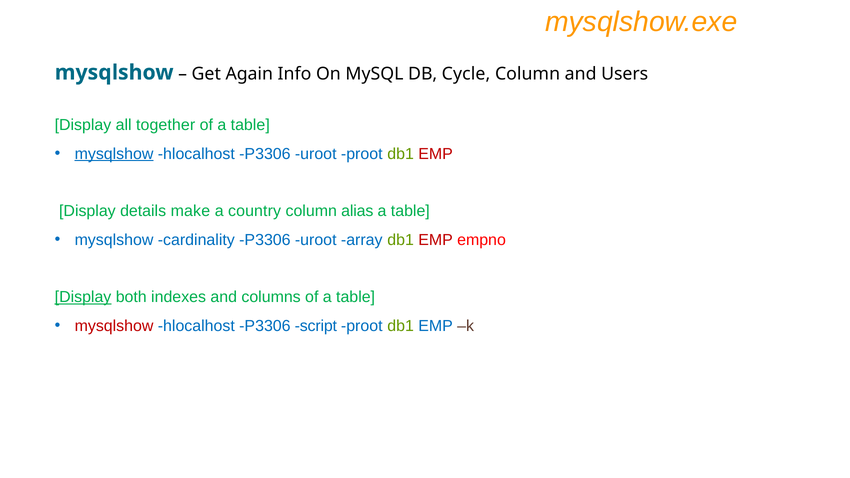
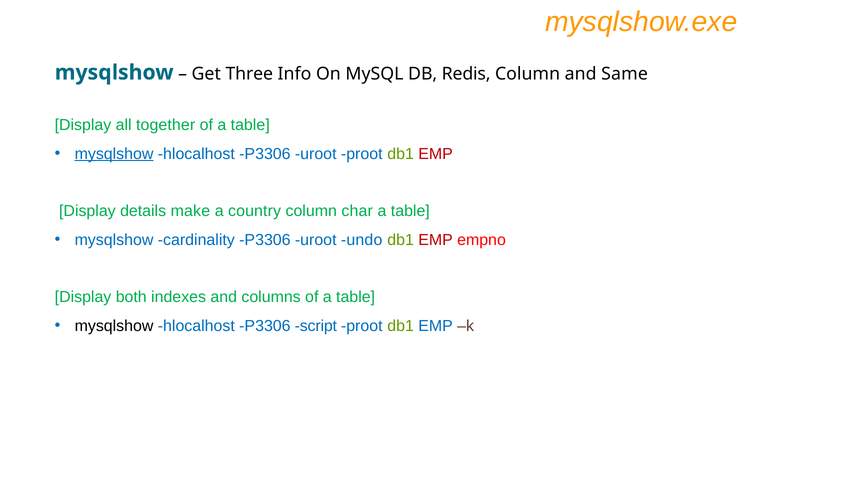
Again: Again -> Three
Cycle: Cycle -> Redis
Users: Users -> Same
alias: alias -> char
array: array -> undo
Display at (83, 297) underline: present -> none
mysqlshow at (114, 326) colour: red -> black
